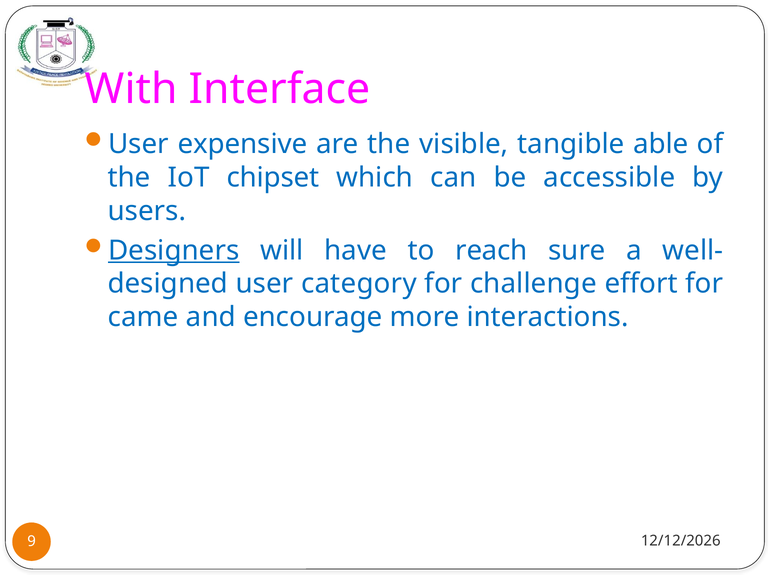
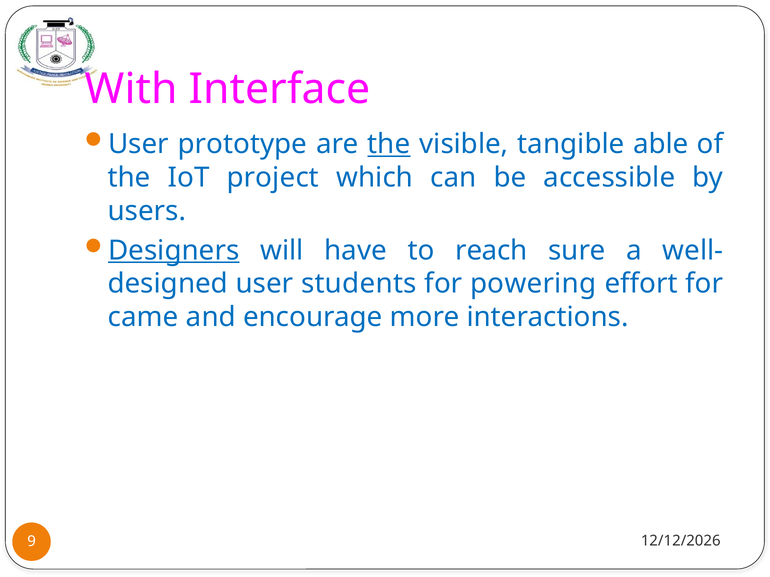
expensive: expensive -> prototype
the at (389, 144) underline: none -> present
chipset: chipset -> project
category: category -> students
challenge: challenge -> powering
